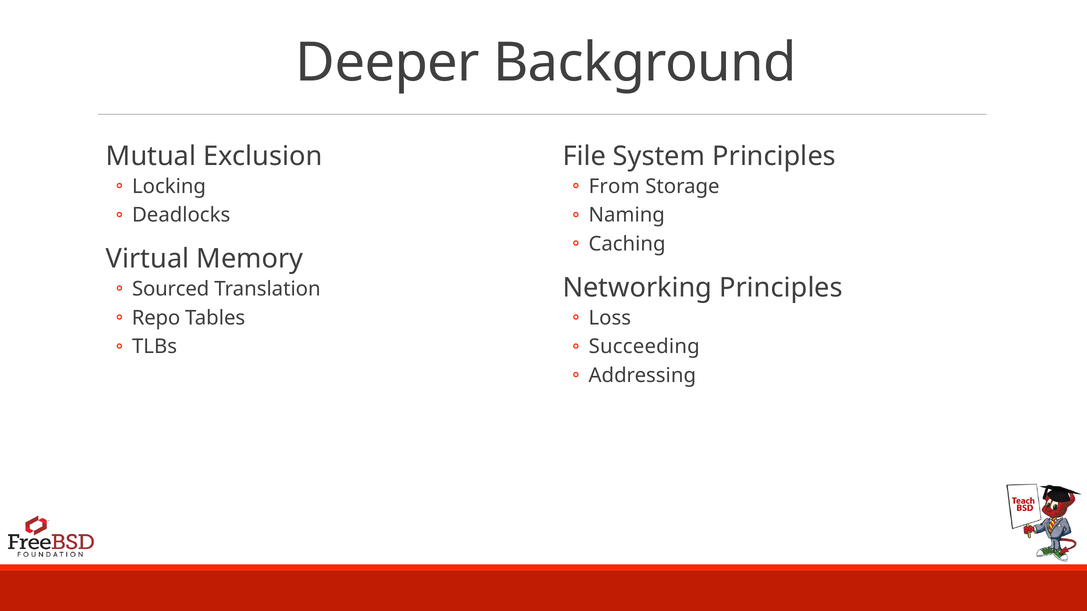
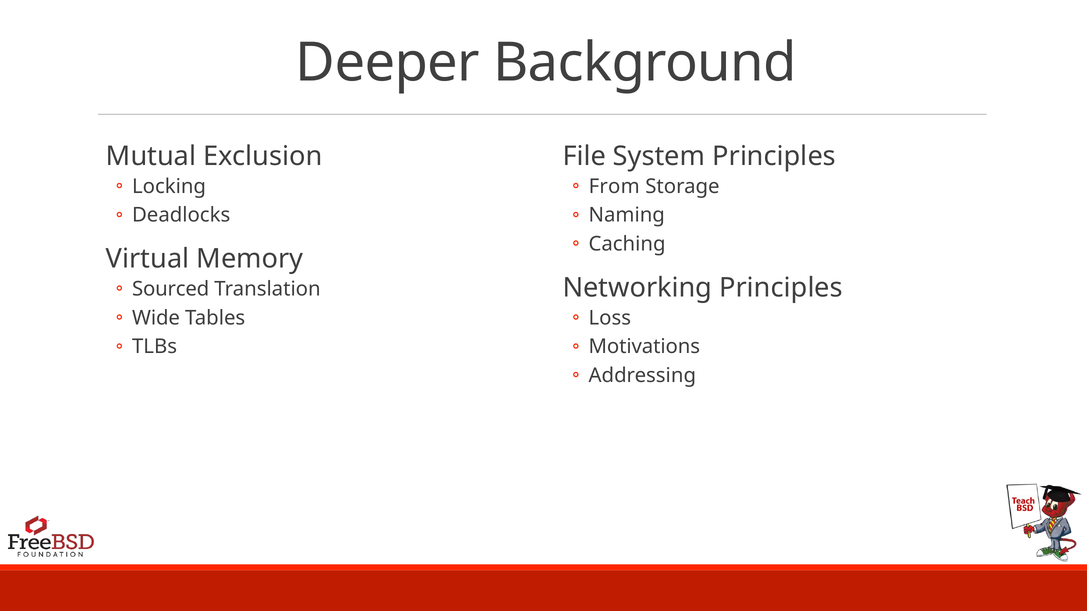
Repo: Repo -> Wide
Succeeding: Succeeding -> Motivations
